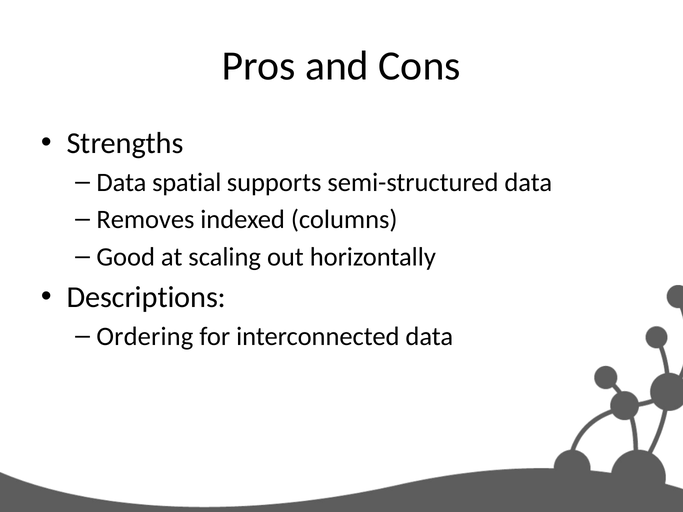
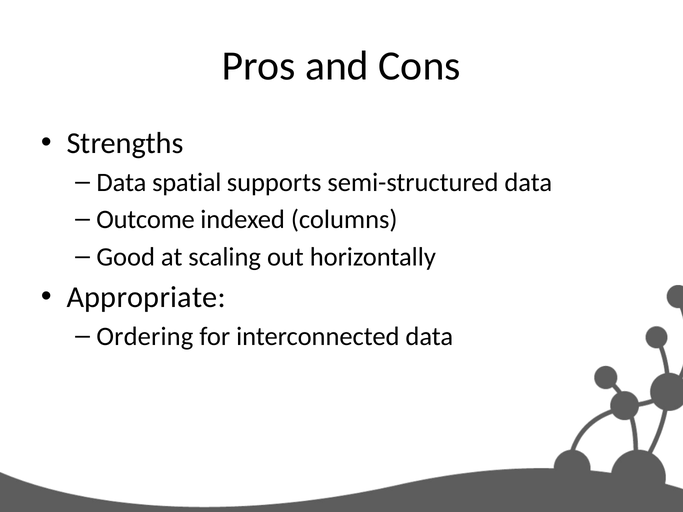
Removes: Removes -> Outcome
Descriptions: Descriptions -> Appropriate
